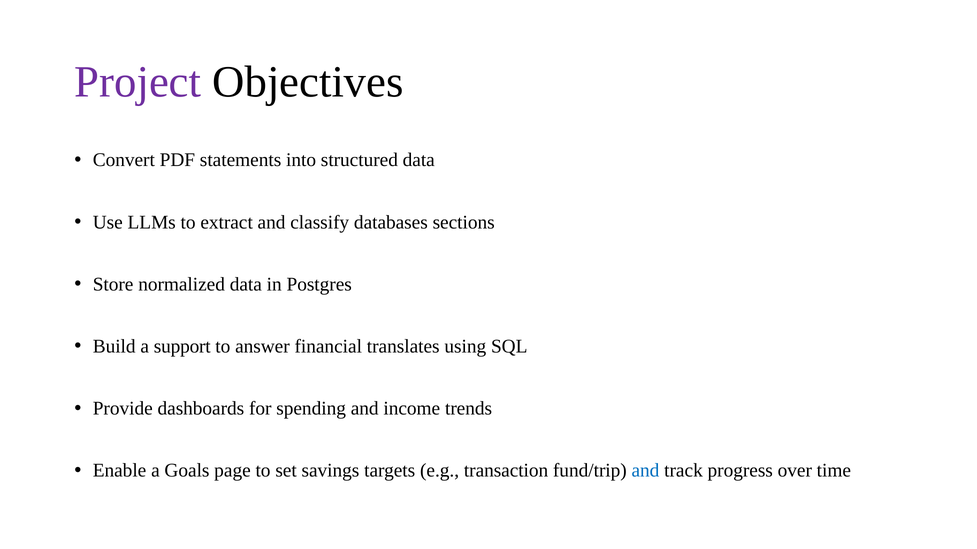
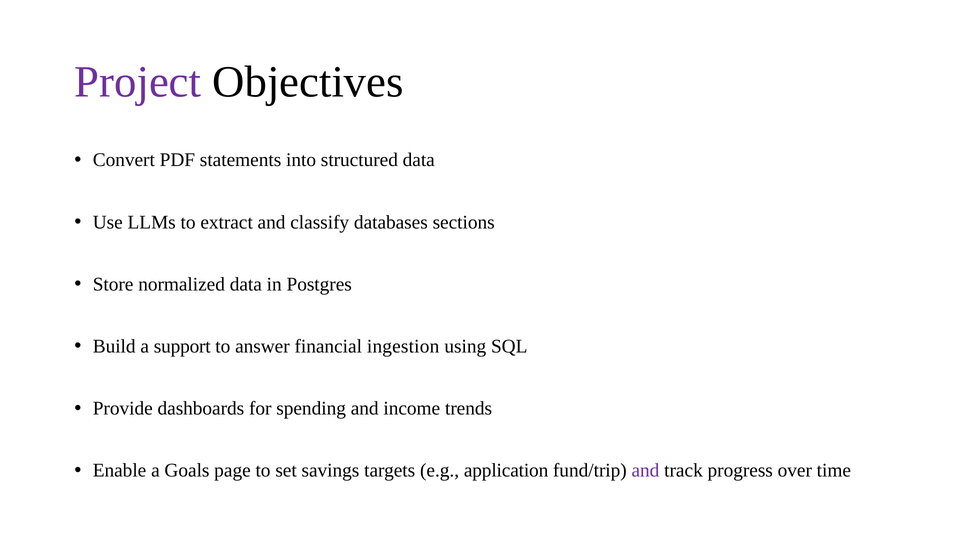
translates: translates -> ingestion
transaction: transaction -> application
and at (645, 471) colour: blue -> purple
